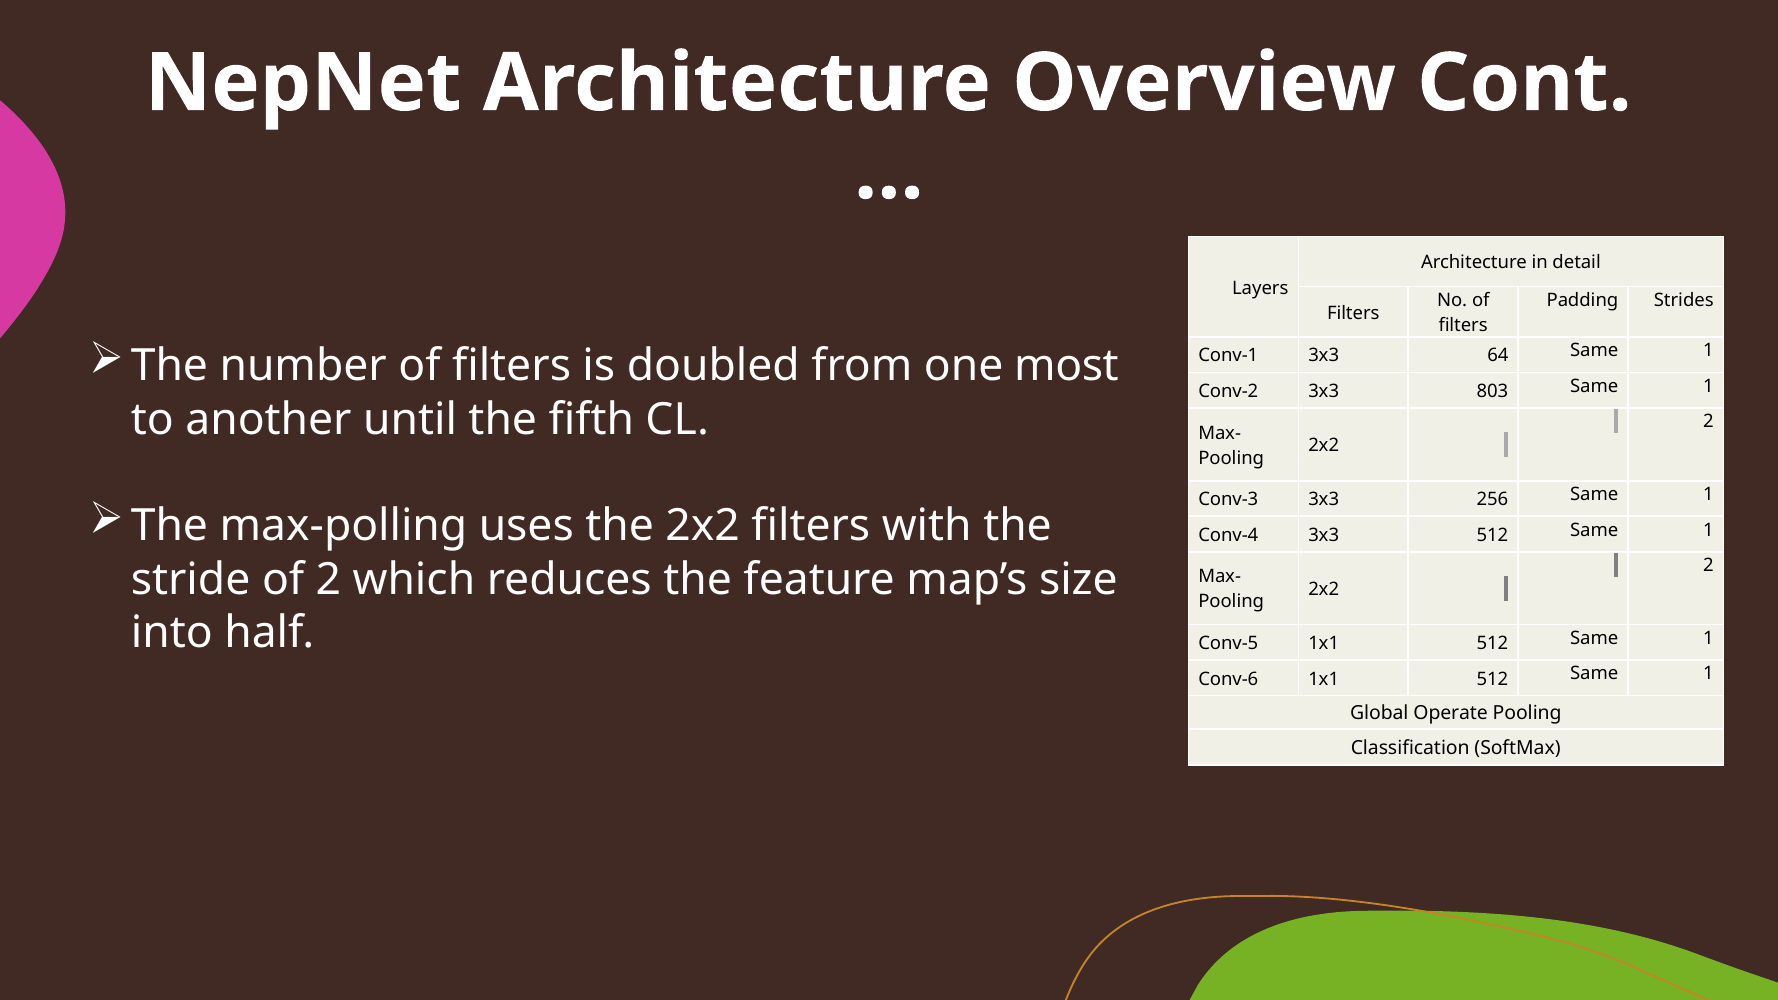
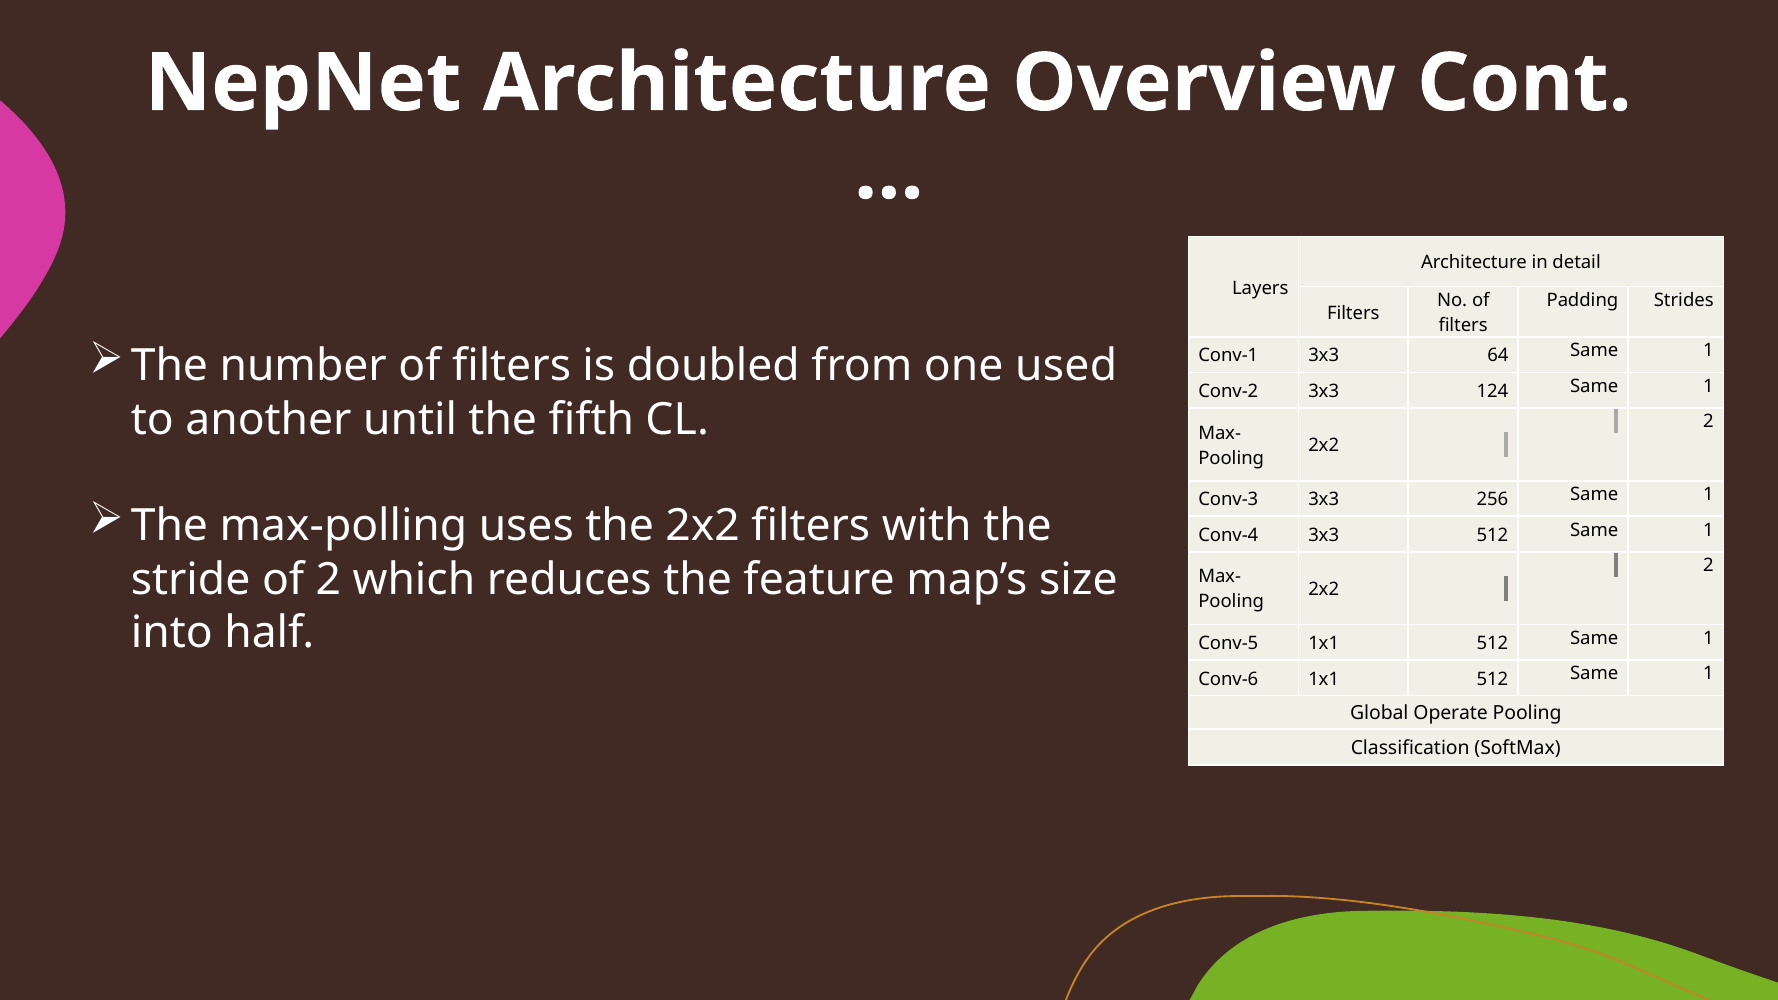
most: most -> used
803: 803 -> 124
